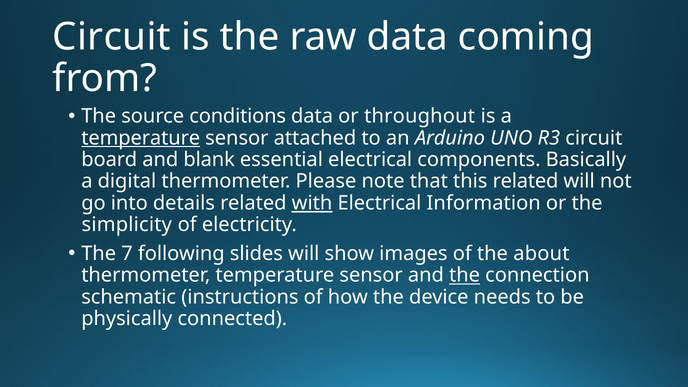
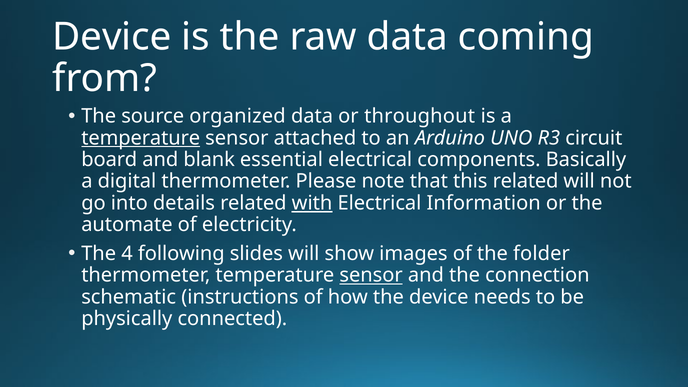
Circuit at (112, 37): Circuit -> Device
conditions: conditions -> organized
simplicity: simplicity -> automate
7: 7 -> 4
about: about -> folder
sensor at (371, 275) underline: none -> present
the at (465, 275) underline: present -> none
